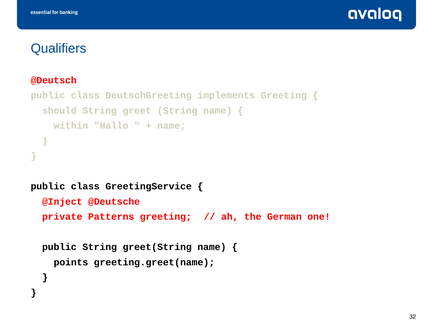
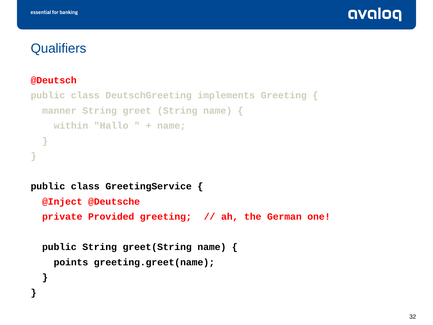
should: should -> manner
Patterns: Patterns -> Provided
